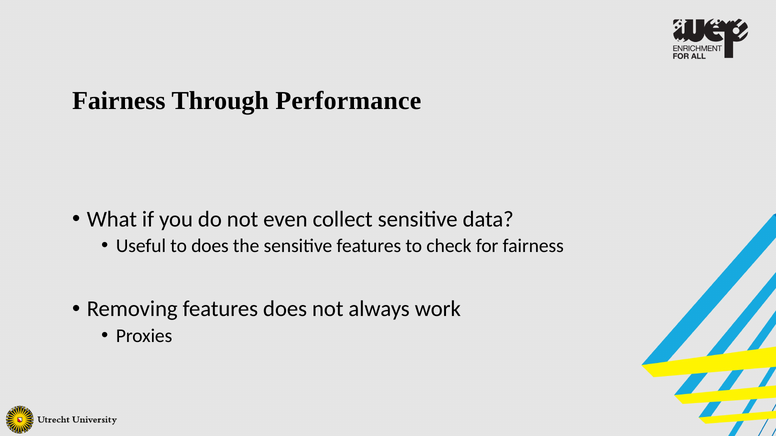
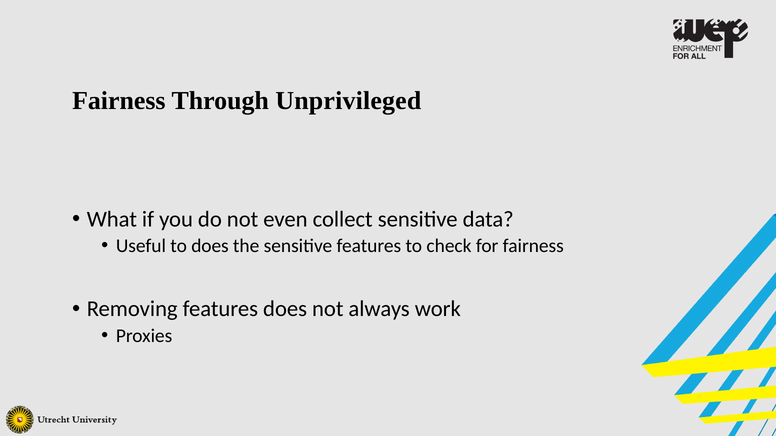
Performance: Performance -> Unprivileged
